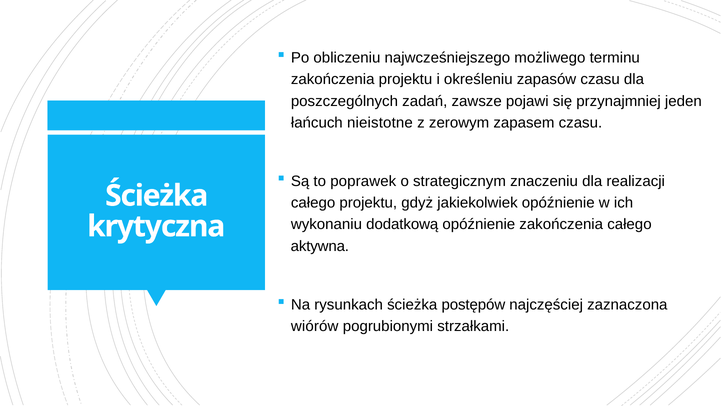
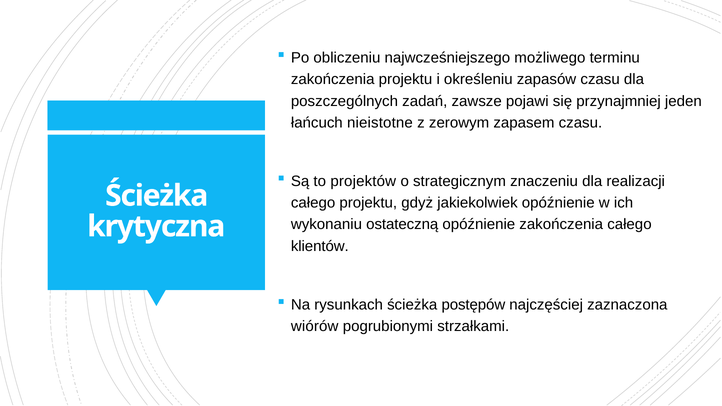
poprawek: poprawek -> projektów
dodatkową: dodatkową -> ostateczną
aktywna: aktywna -> klientów
